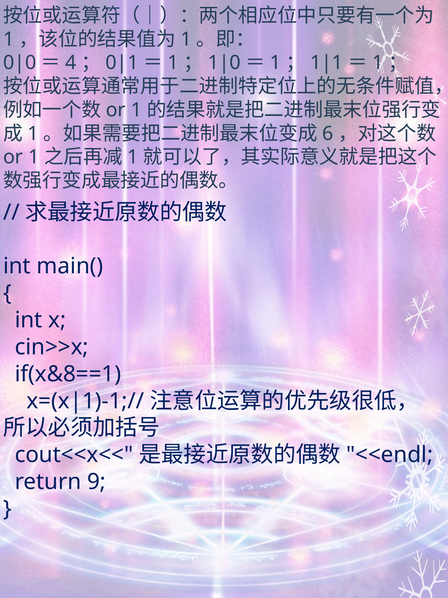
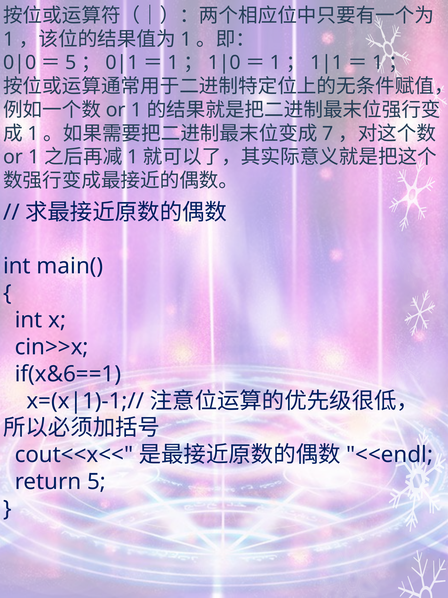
4 at (71, 63): 4 -> 5
6: 6 -> 7
if(x&8==1: if(x&8==1 -> if(x&6==1
return 9: 9 -> 5
